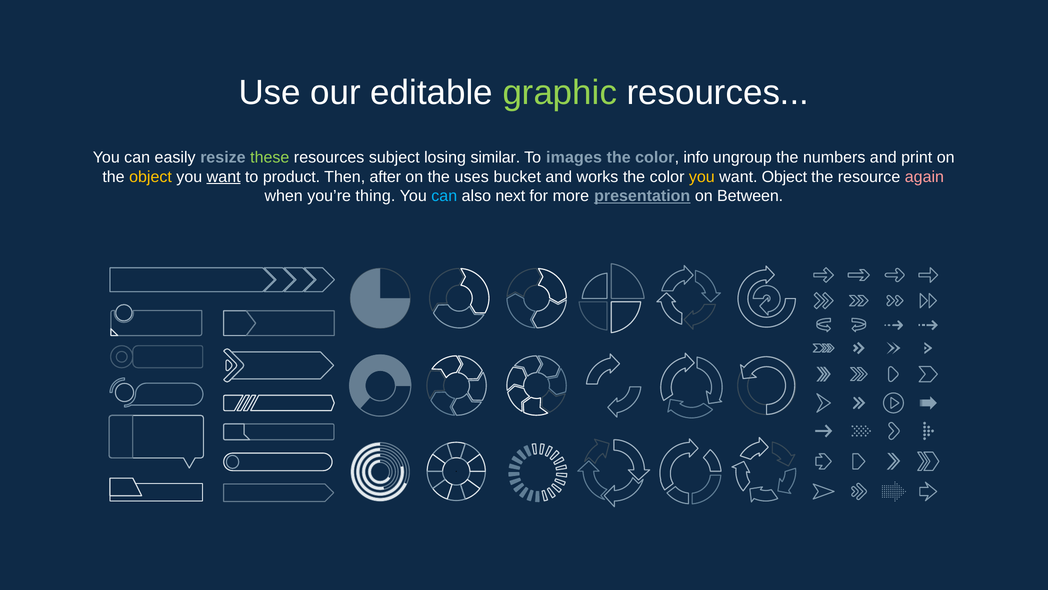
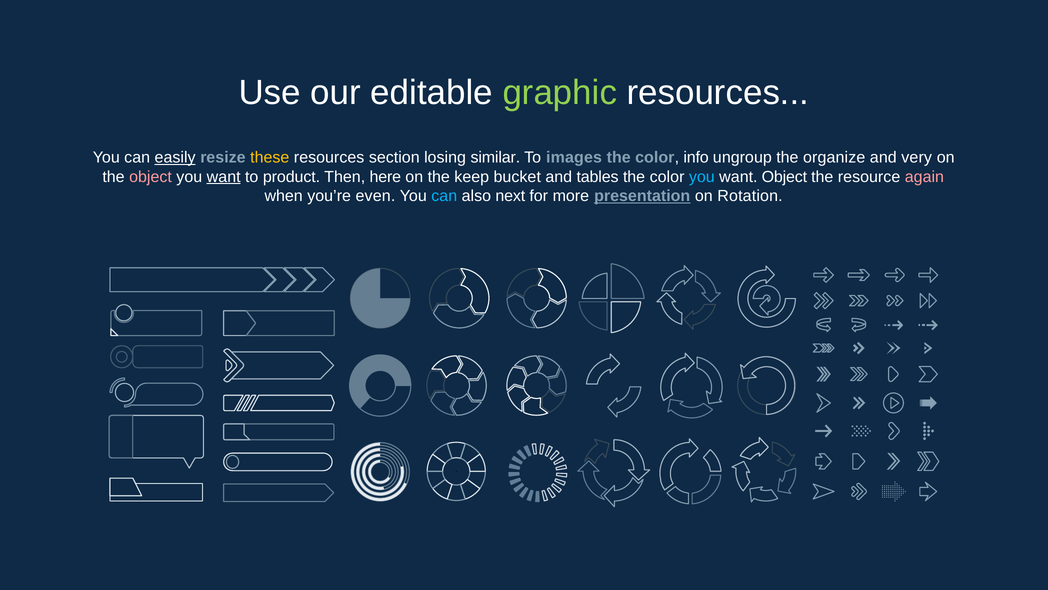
easily underline: none -> present
these colour: light green -> yellow
subject: subject -> section
numbers: numbers -> organize
print: print -> very
object at (151, 177) colour: yellow -> pink
after: after -> here
uses: uses -> keep
works: works -> tables
you at (702, 177) colour: yellow -> light blue
thing: thing -> even
Between: Between -> Rotation
